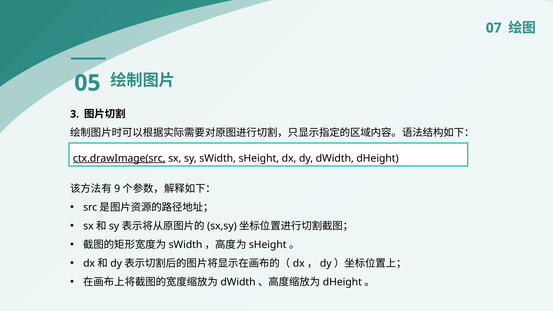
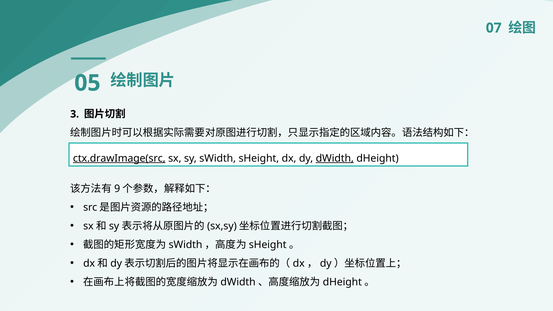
dWidth underline: none -> present
